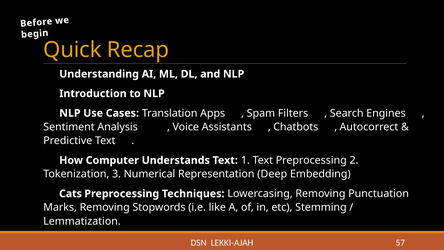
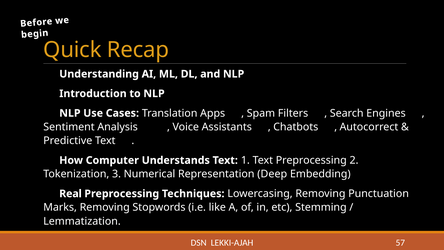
Cats: Cats -> Real
